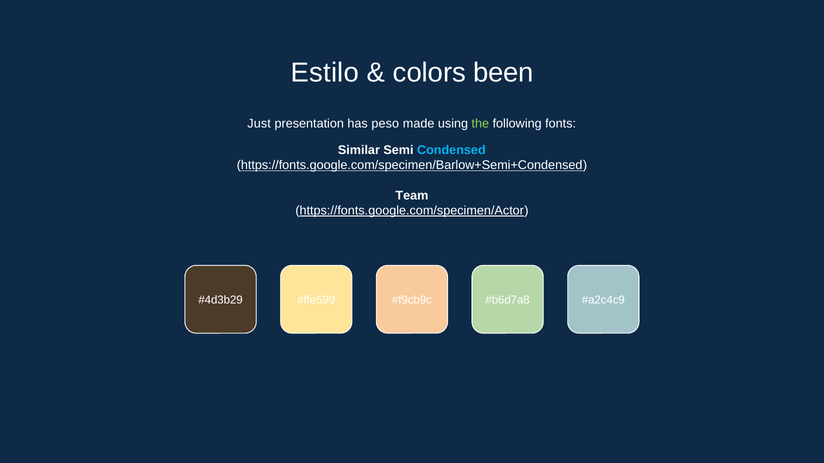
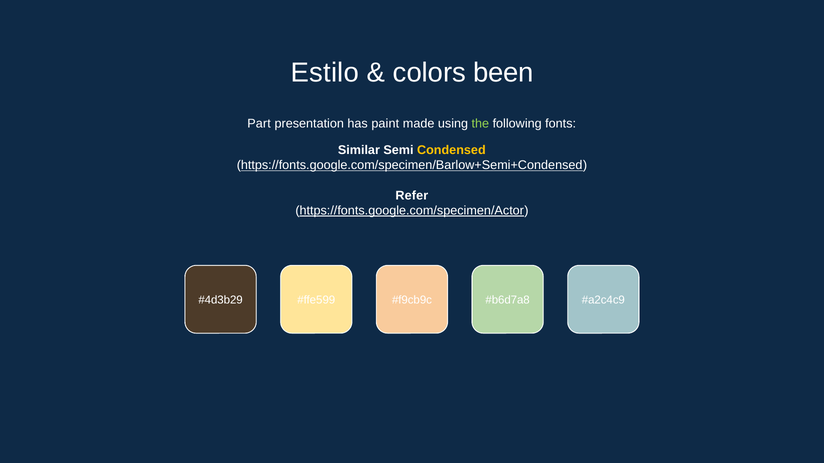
Just: Just -> Part
peso: peso -> paint
Condensed colour: light blue -> yellow
Team: Team -> Refer
